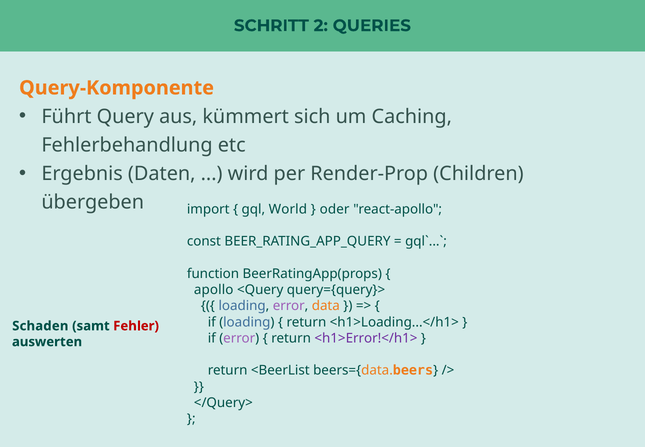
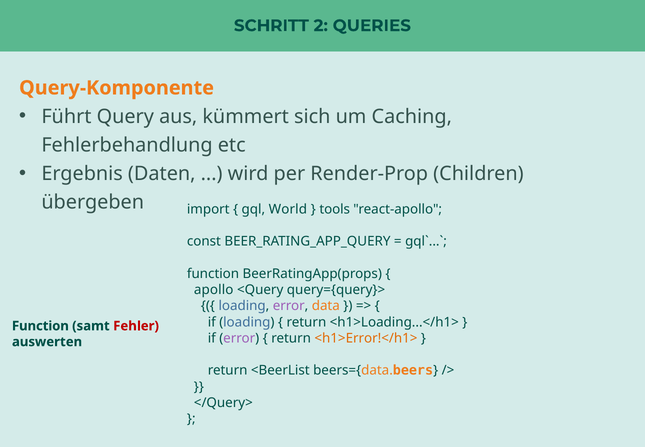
oder: oder -> tools
Schaden at (40, 326): Schaden -> Function
<h1>Error!</h1> colour: purple -> orange
